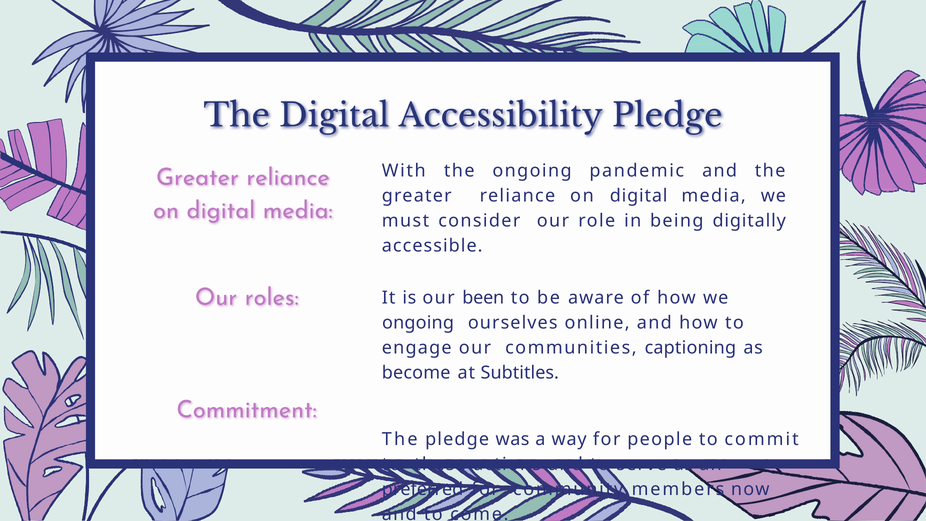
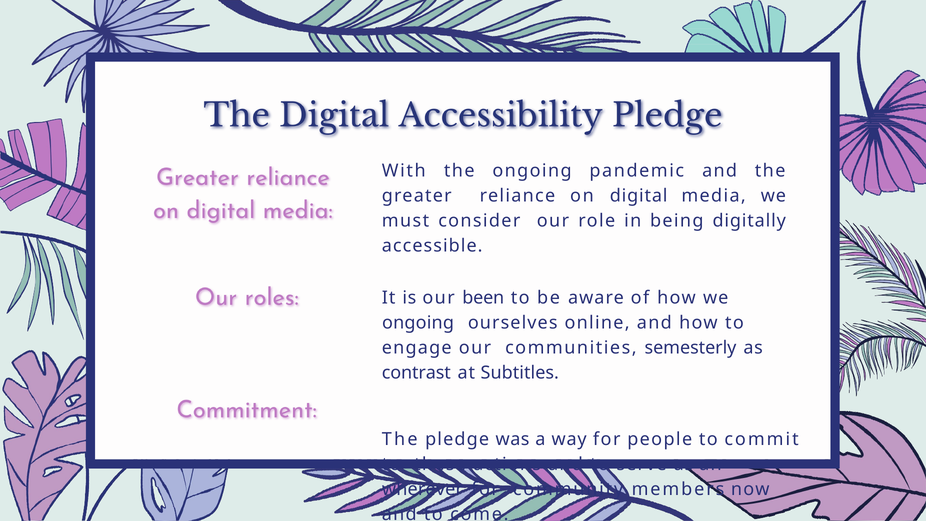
captioning: captioning -> semesterly
become: become -> contrast
preferred: preferred -> wherever
